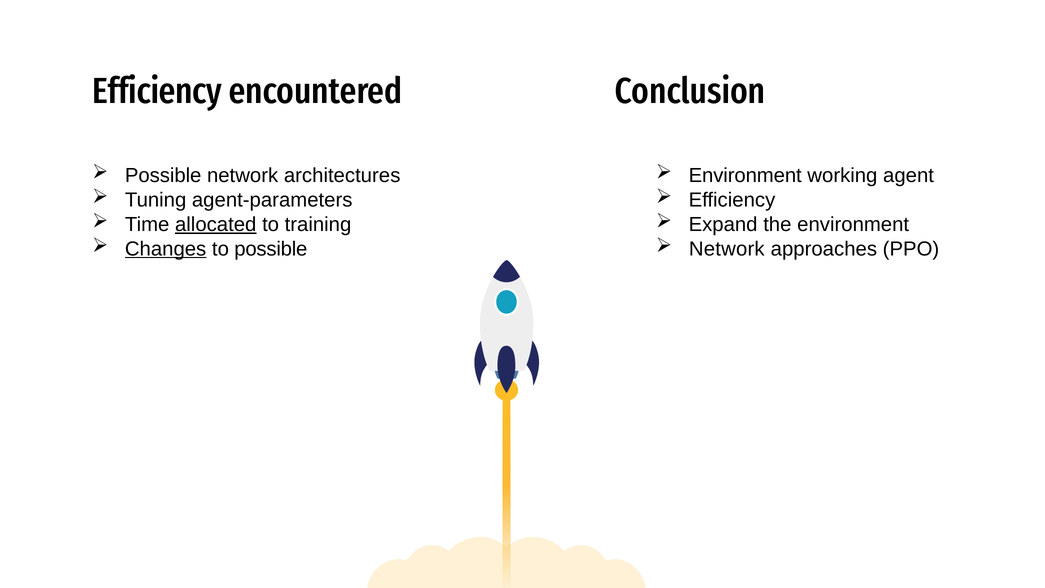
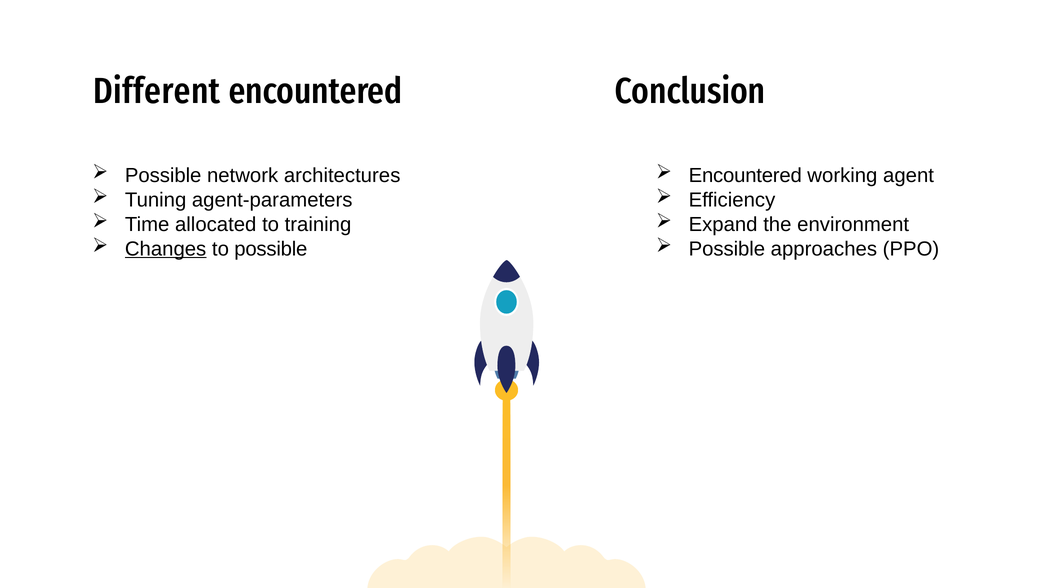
Efficiency at (157, 91): Efficiency -> Different
Environment at (745, 176): Environment -> Encountered
allocated underline: present -> none
Network at (727, 249): Network -> Possible
